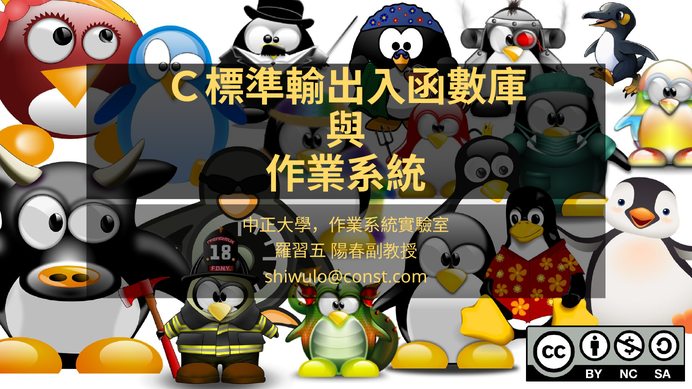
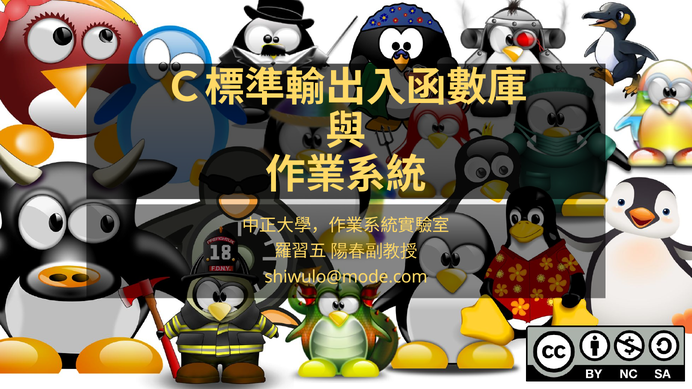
shiwulo@const.com: shiwulo@const.com -> shiwulo@mode.com
